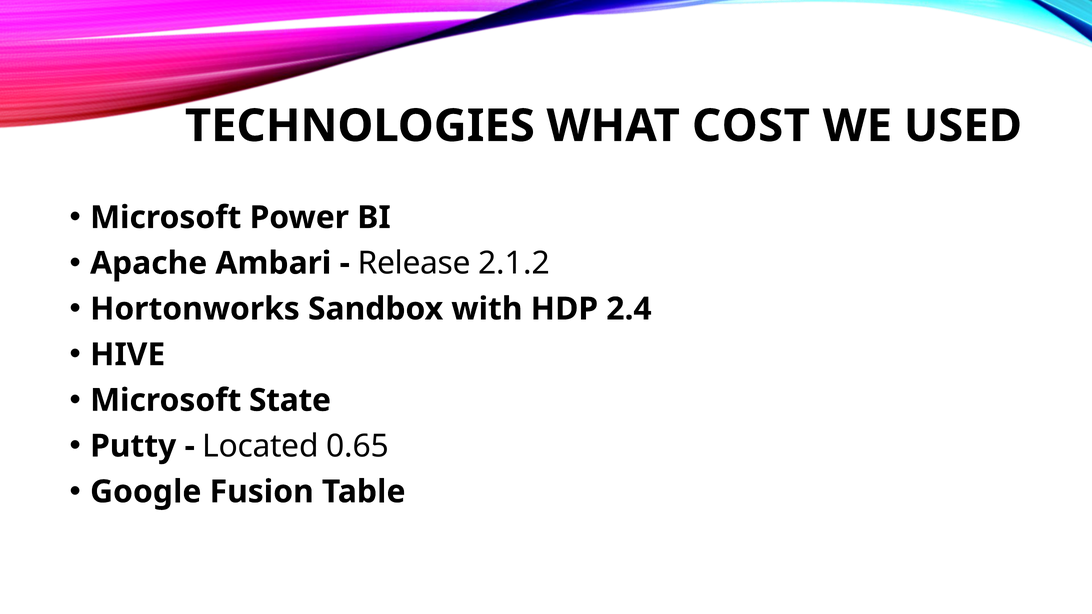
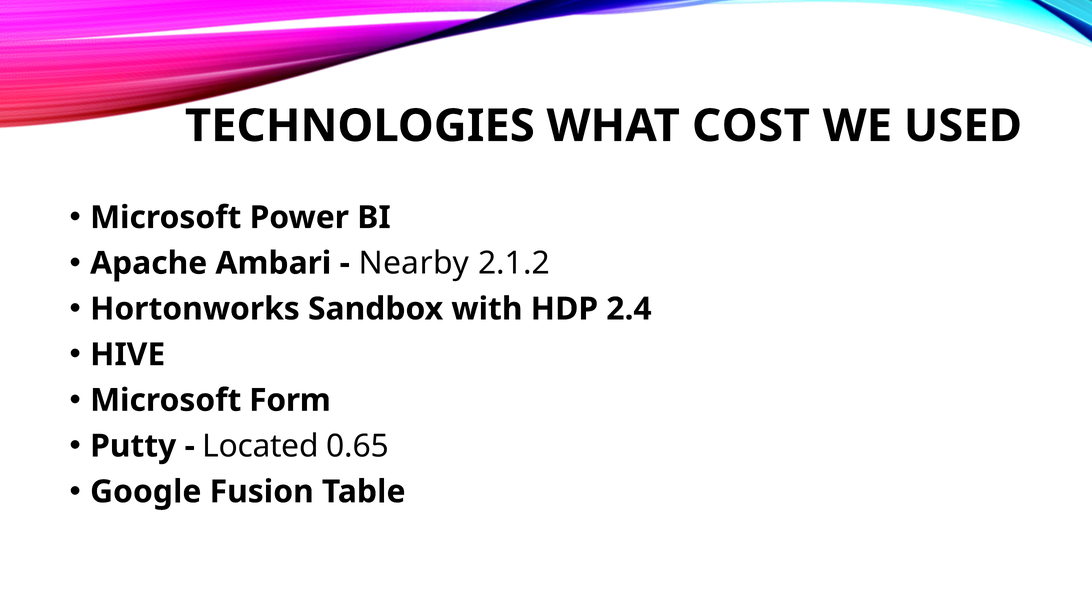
Release: Release -> Nearby
State: State -> Form
